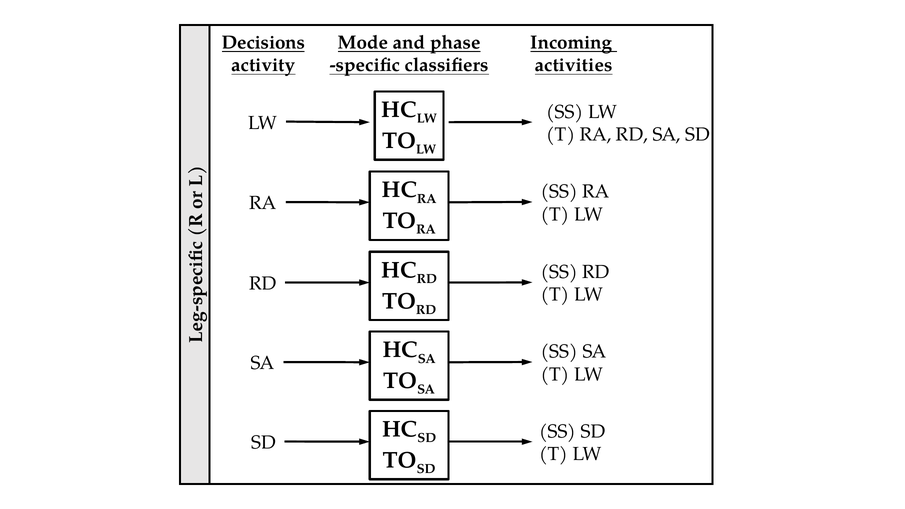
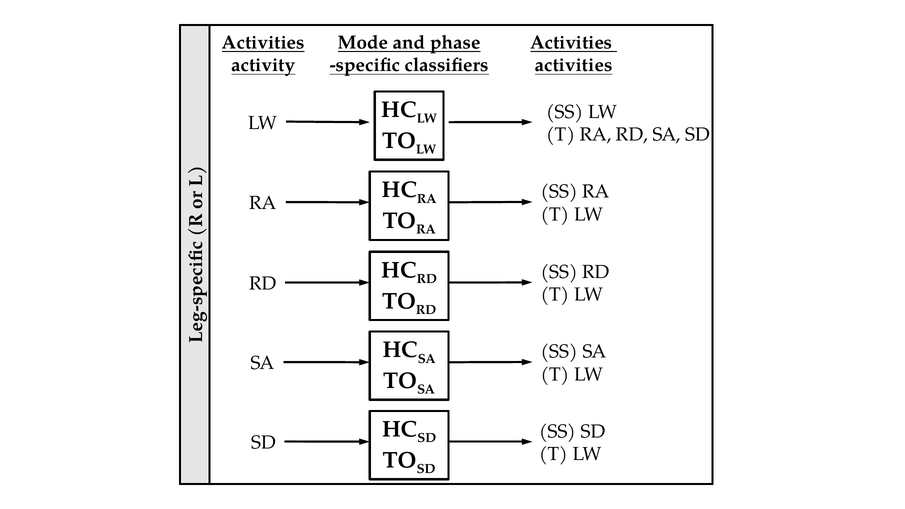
Decisions at (263, 43): Decisions -> Activities
Incoming at (571, 43): Incoming -> Activities
